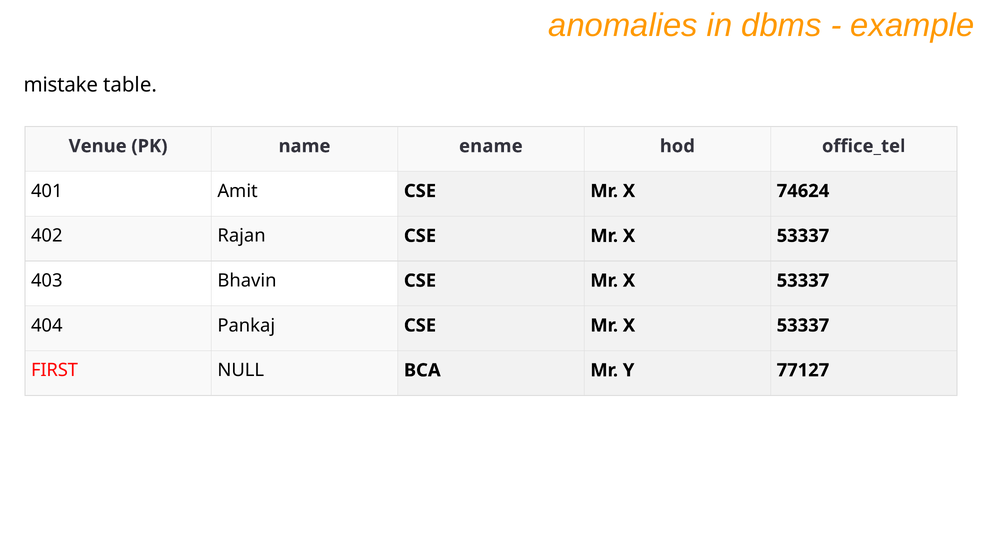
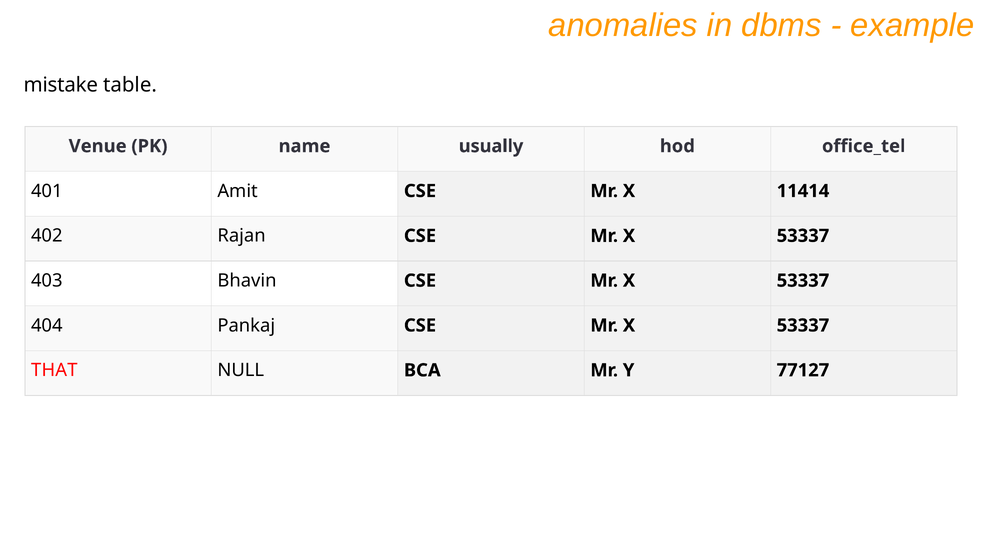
ename: ename -> usually
74624: 74624 -> 11414
FIRST: FIRST -> THAT
